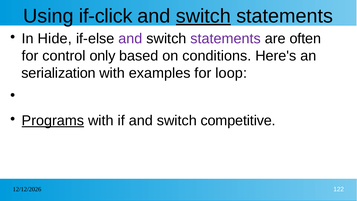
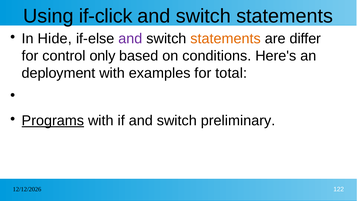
switch at (203, 16) underline: present -> none
statements at (226, 39) colour: purple -> orange
often: often -> differ
serialization: serialization -> deployment
loop: loop -> total
competitive: competitive -> preliminary
